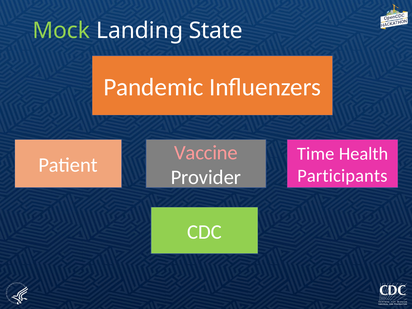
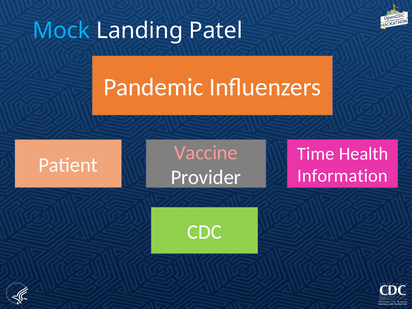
Mock colour: light green -> light blue
State: State -> Patel
Participants: Participants -> Information
